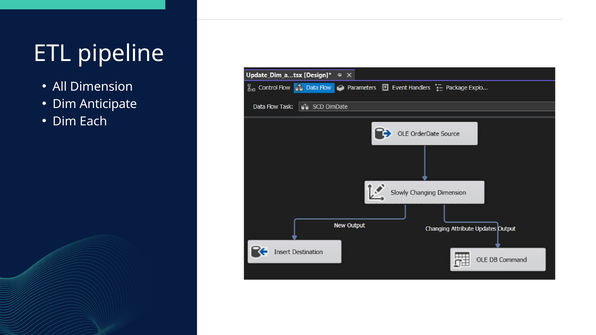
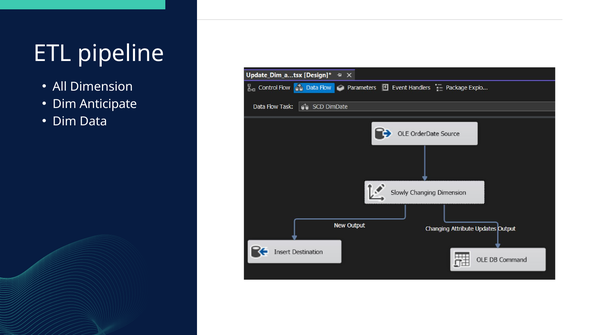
Each: Each -> Data
